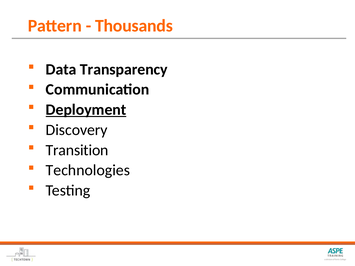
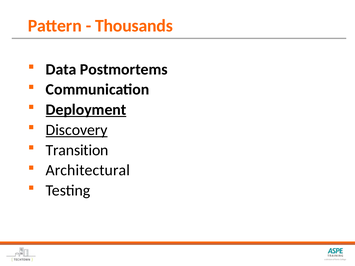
Transparency: Transparency -> Postmortems
Discovery underline: none -> present
Technologies: Technologies -> Architectural
